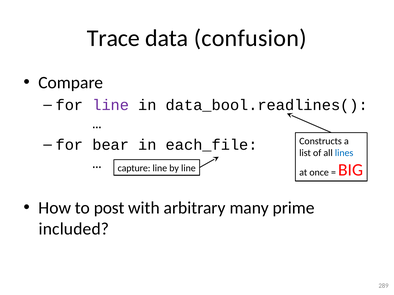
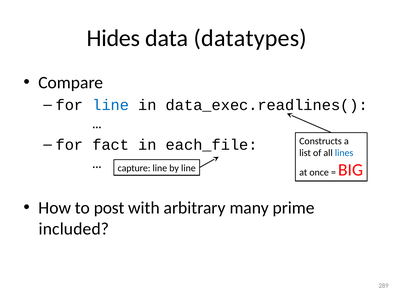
Trace: Trace -> Hides
confusion: confusion -> datatypes
line at (111, 105) colour: purple -> blue
data_bool.readlines(: data_bool.readlines( -> data_exec.readlines(
bear: bear -> fact
